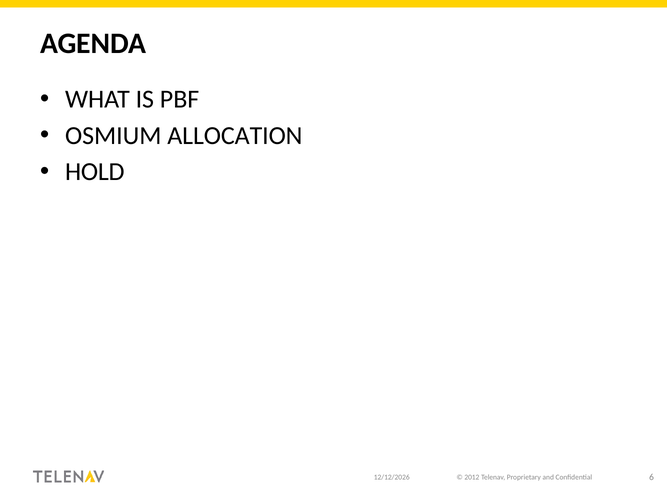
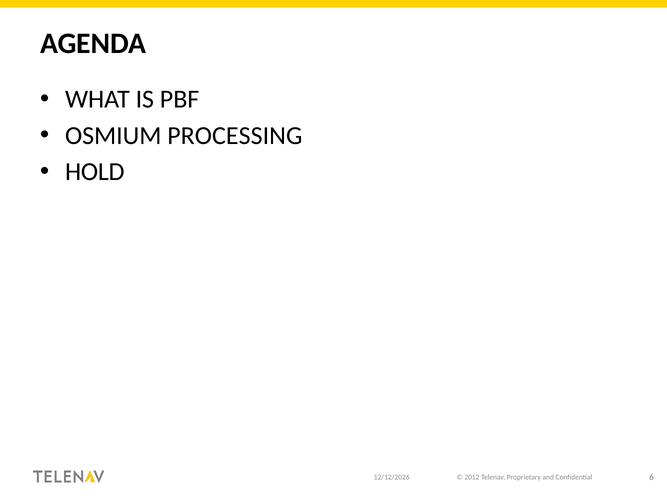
ALLOCATION: ALLOCATION -> PROCESSING
